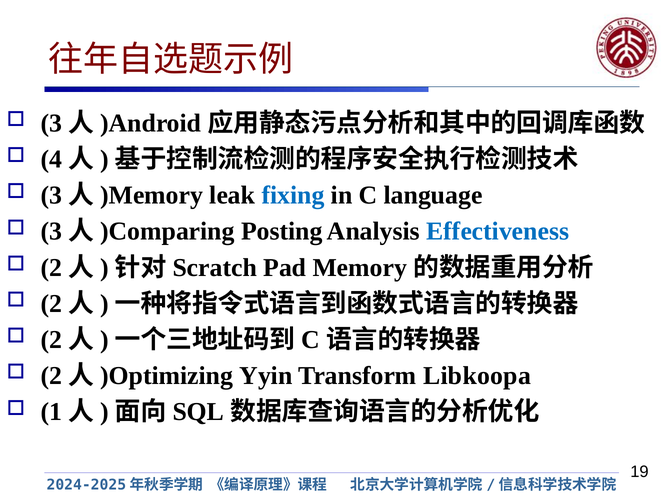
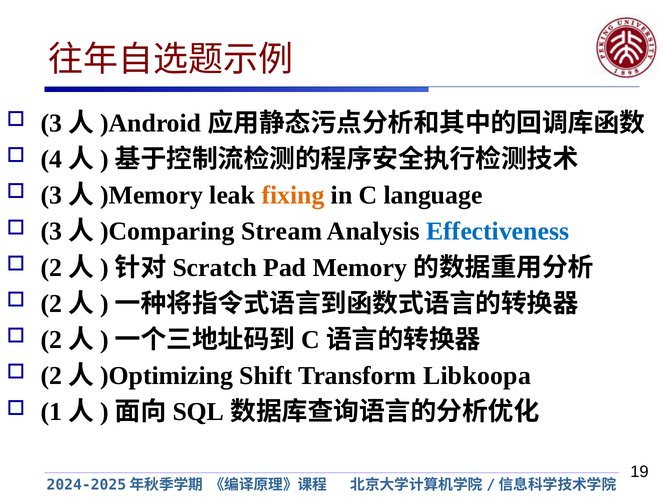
fixing colour: blue -> orange
Posting: Posting -> Stream
Yyin: Yyin -> Shift
